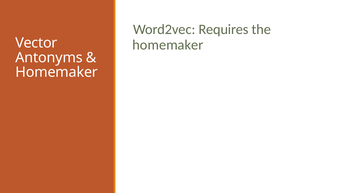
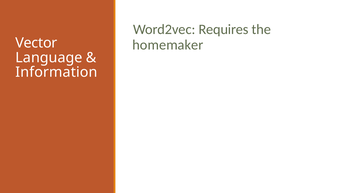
Antonyms: Antonyms -> Language
Homemaker at (57, 72): Homemaker -> Information
